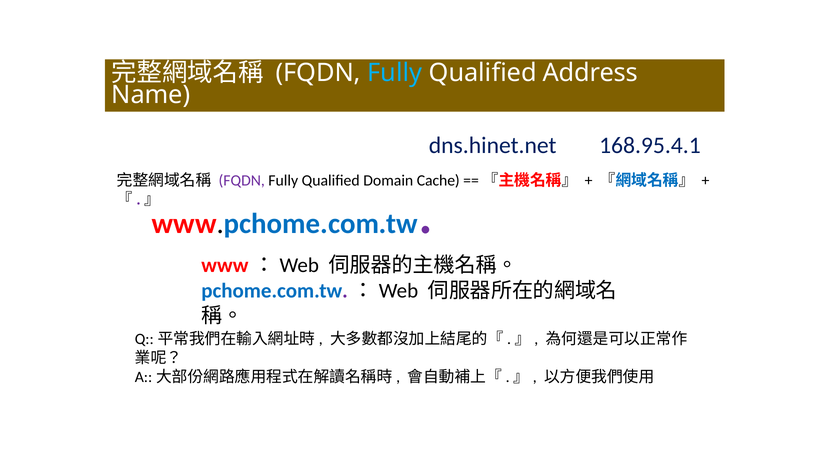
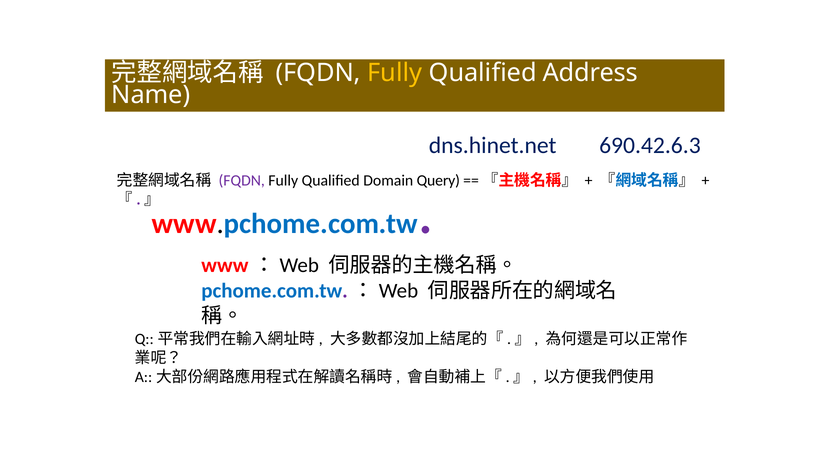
Fully at (395, 73) colour: light blue -> yellow
168.95.4.1: 168.95.4.1 -> 690.42.6.3
Cache: Cache -> Query
